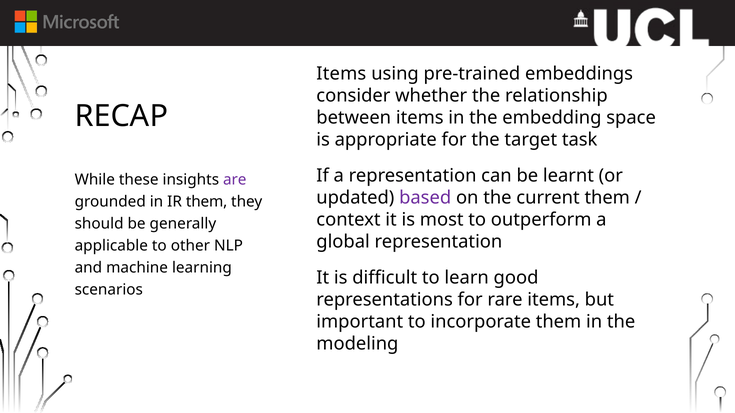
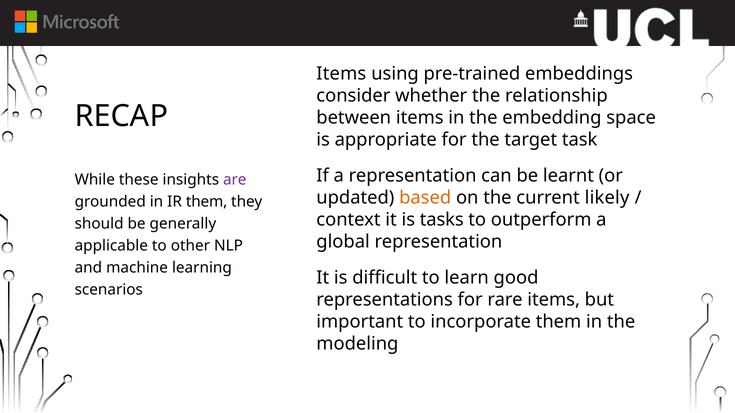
based colour: purple -> orange
current them: them -> likely
most: most -> tasks
